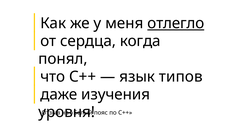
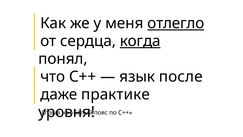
когда underline: none -> present
типов: типов -> после
изучения: изучения -> практике
